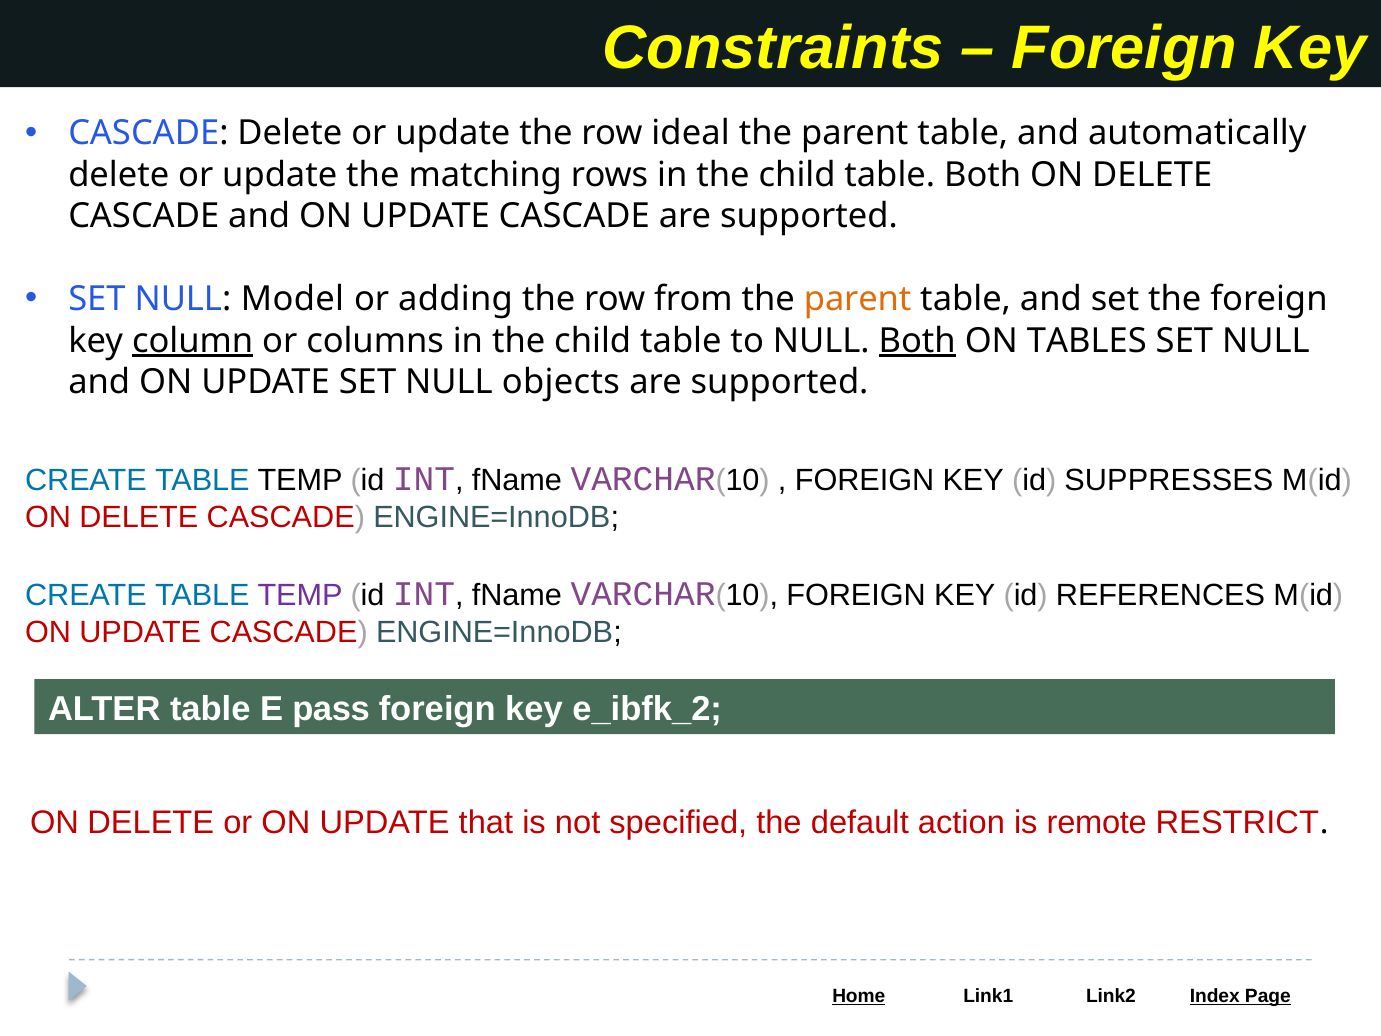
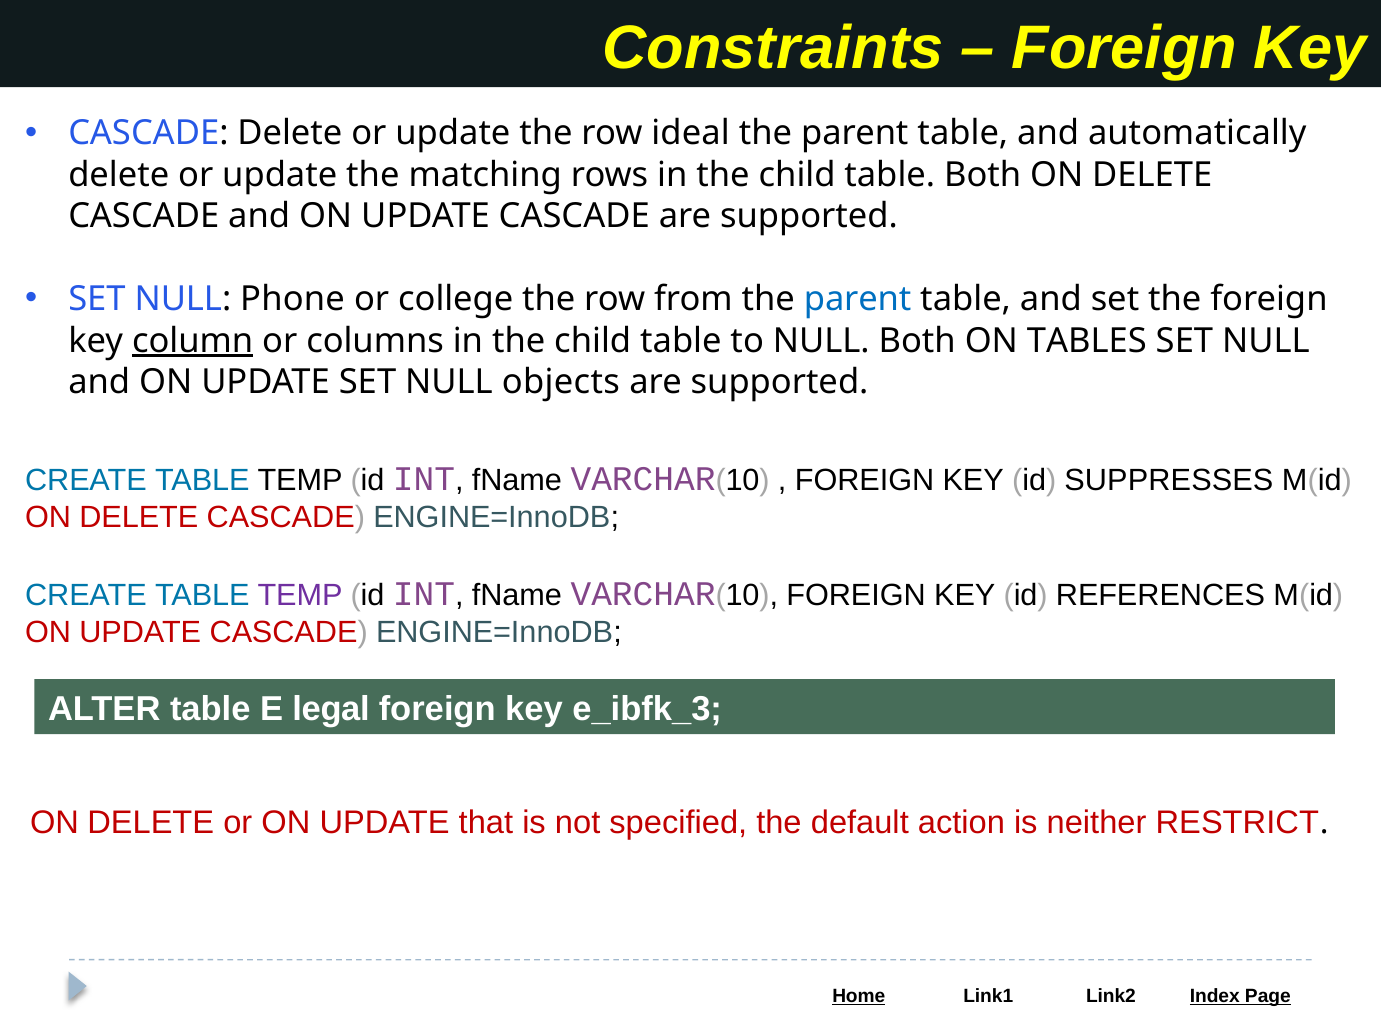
Model: Model -> Phone
adding: adding -> college
parent at (858, 299) colour: orange -> blue
Both at (917, 341) underline: present -> none
pass: pass -> legal
e_ibfk_2: e_ibfk_2 -> e_ibfk_3
remote: remote -> neither
